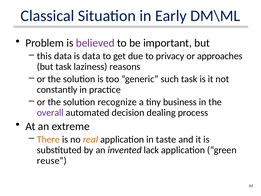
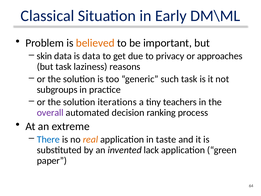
believed colour: purple -> orange
this: this -> skin
constantly: constantly -> subgroups
recognize: recognize -> iterations
business: business -> teachers
dealing: dealing -> ranking
There colour: orange -> blue
reuse: reuse -> paper
